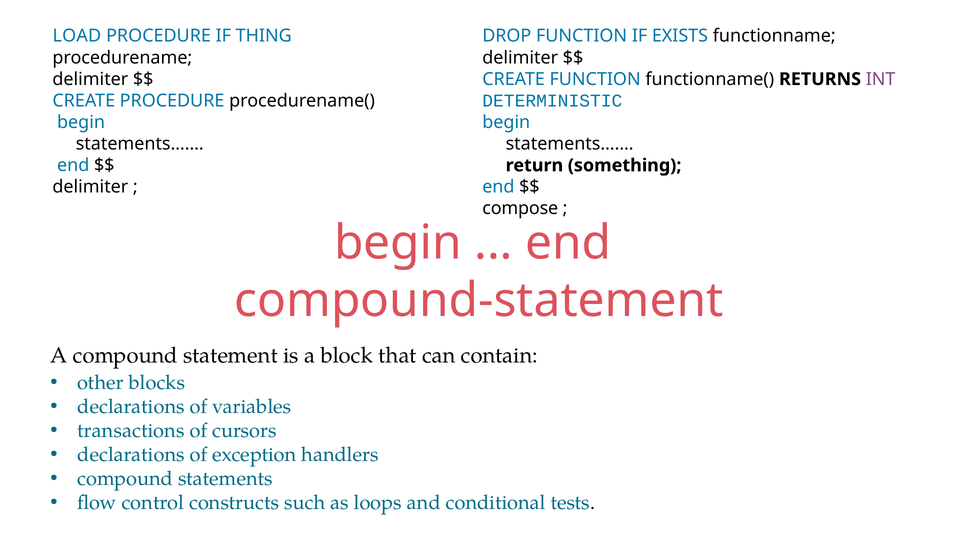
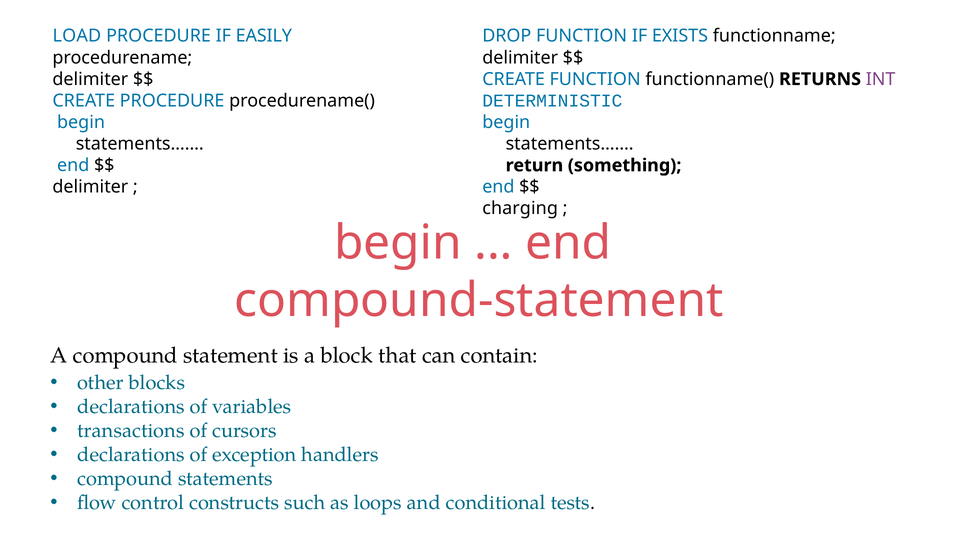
THING: THING -> EASILY
compose: compose -> charging
